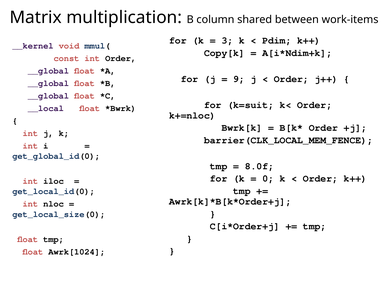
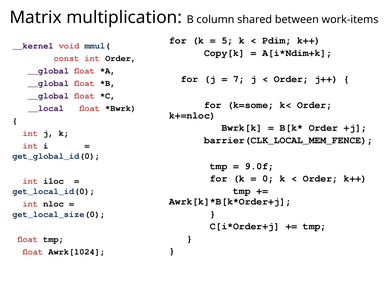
3: 3 -> 5
9: 9 -> 7
k=suit: k=suit -> k=some
8.0f: 8.0f -> 9.0f
